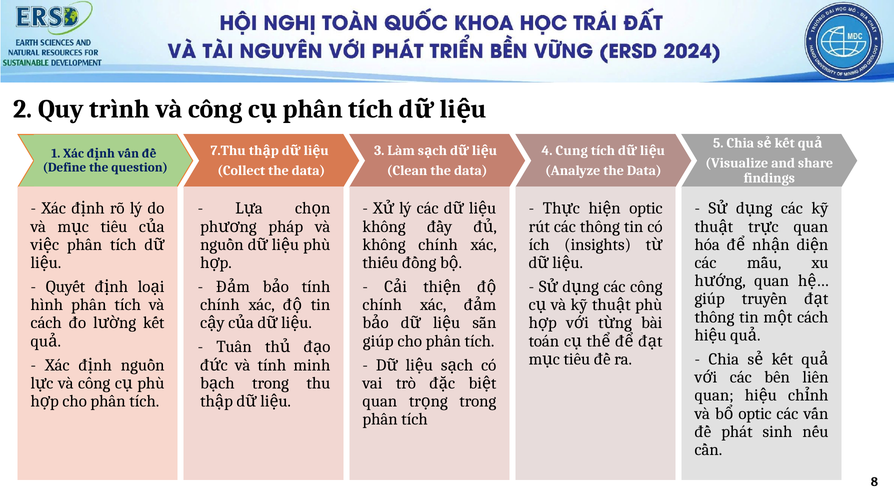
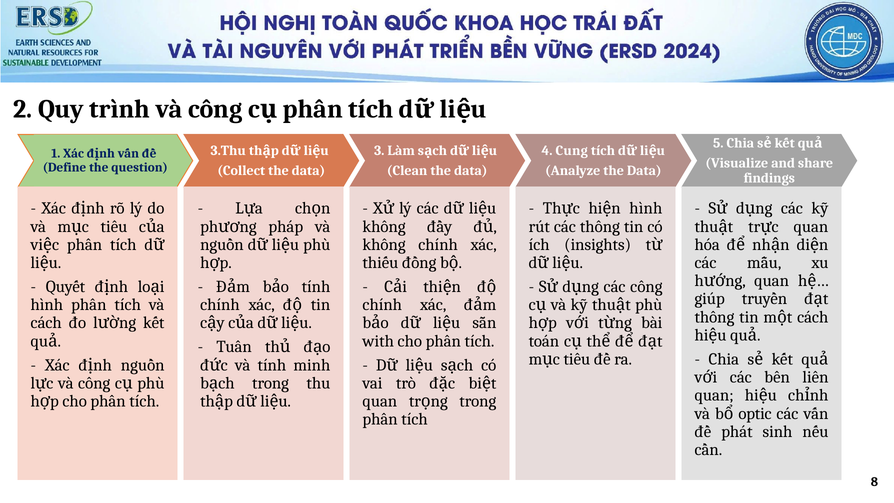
7.Thu: 7.Thu -> 3.Thu
optic at (646, 208): optic -> hình
giúp at (378, 341): giúp -> with
